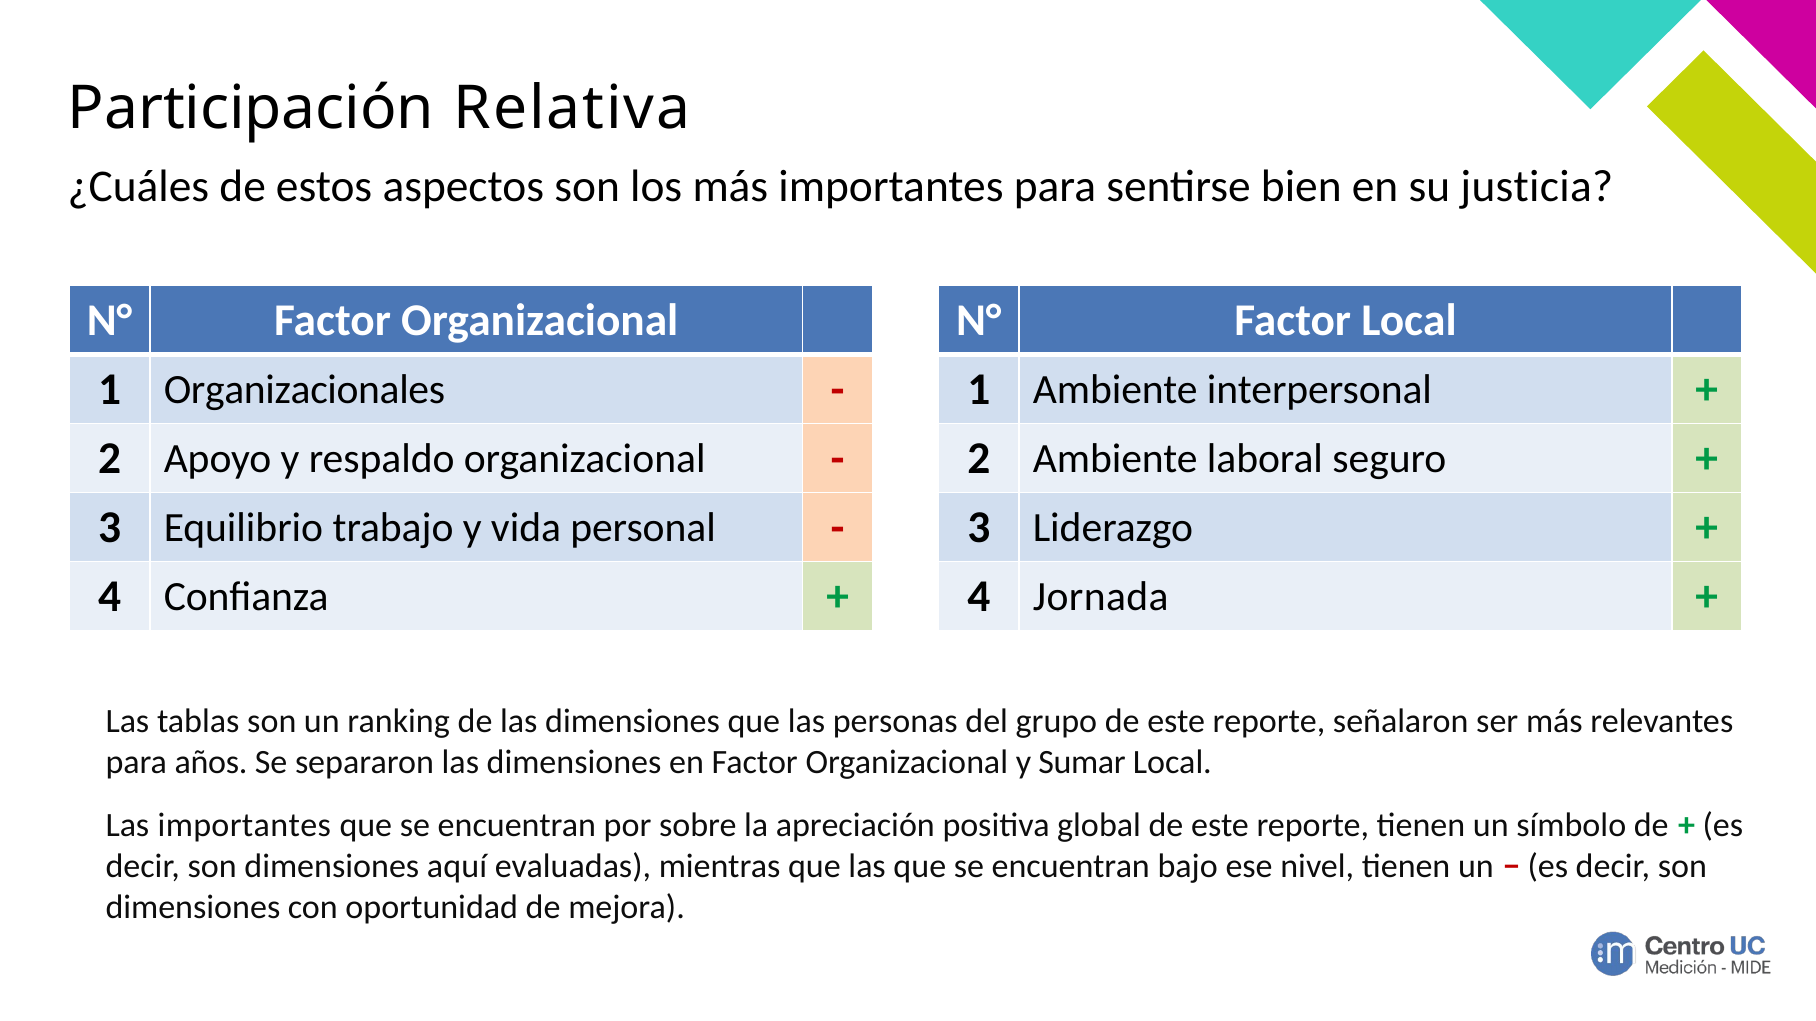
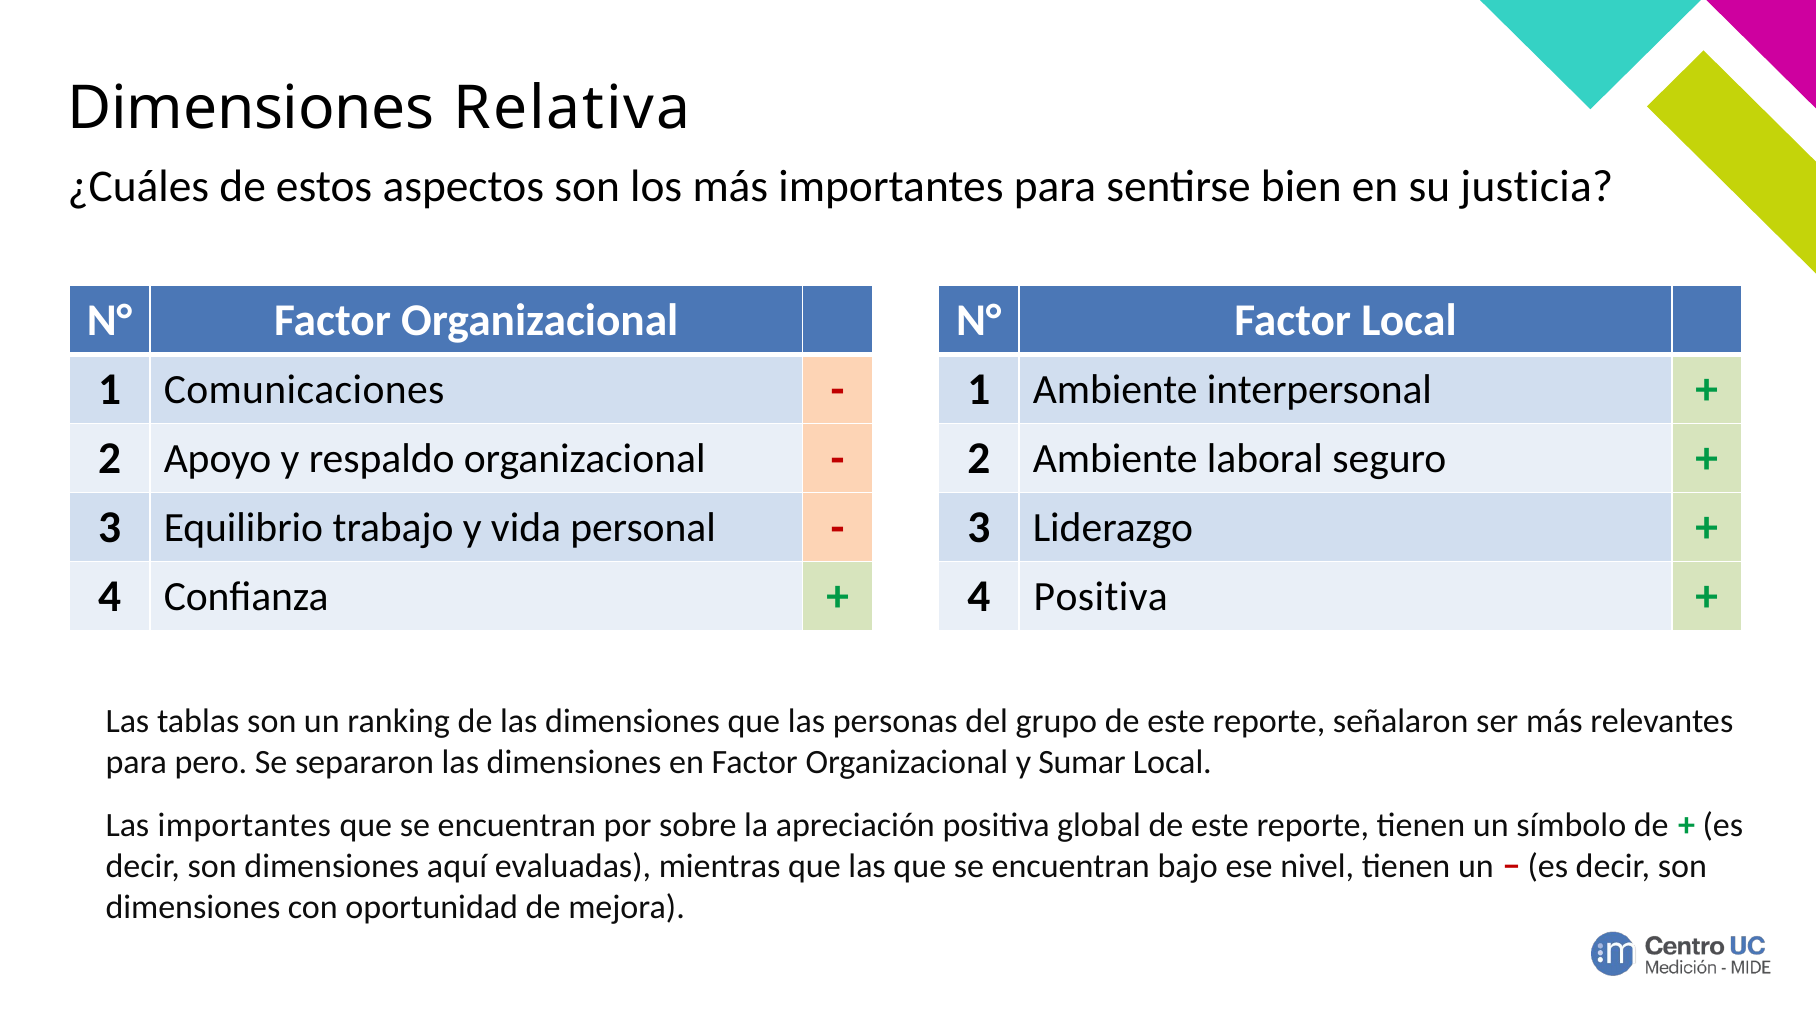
Participación at (251, 109): Participación -> Dimensiones
Organizacionales: Organizacionales -> Comunicaciones
4 Jornada: Jornada -> Positiva
años: años -> pero
